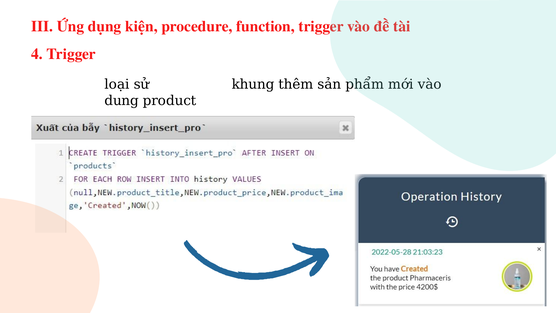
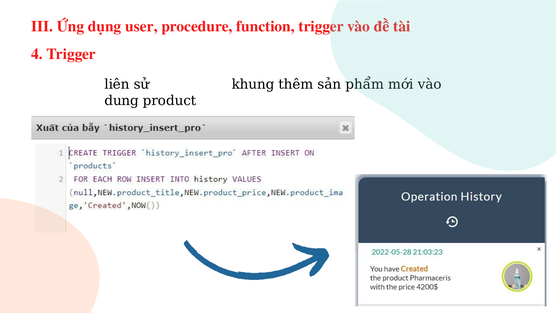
kiện: kiện -> user
loại: loại -> liên
